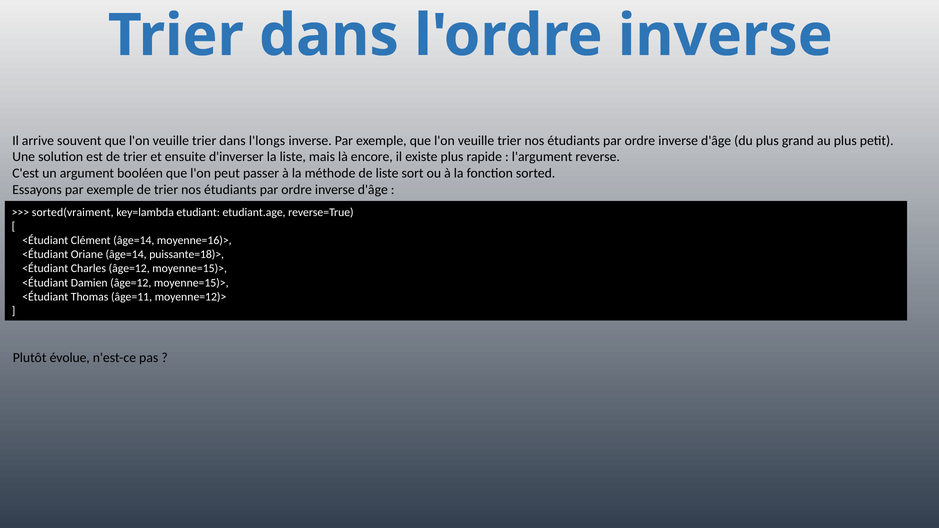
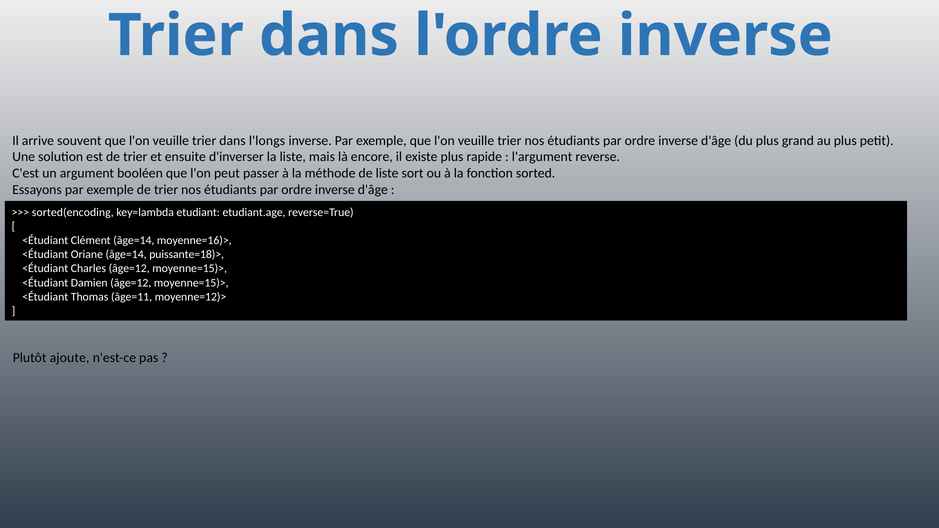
sorted(vraiment: sorted(vraiment -> sorted(encoding
évolue: évolue -> ajoute
